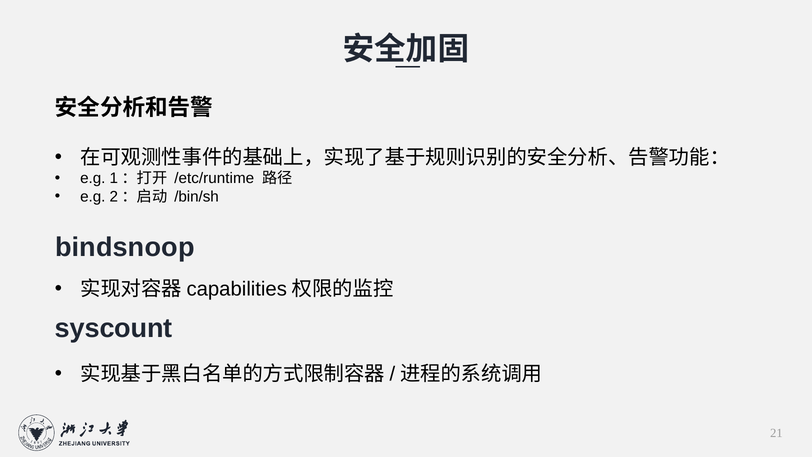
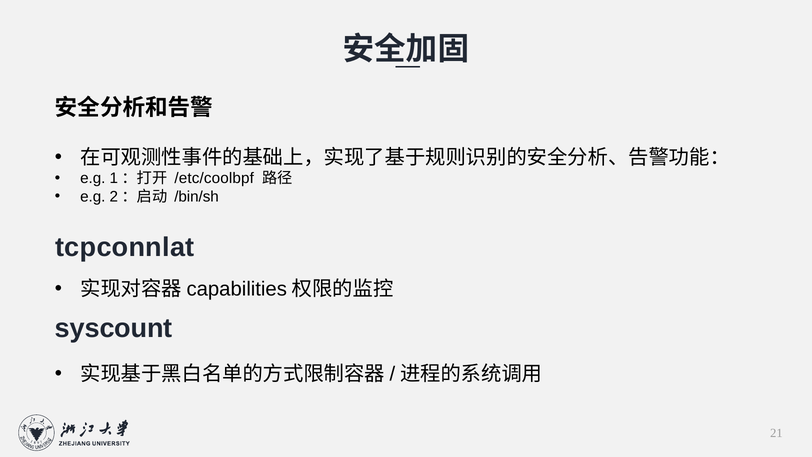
/etc/runtime: /etc/runtime -> /etc/coolbpf
bindsnoop: bindsnoop -> tcpconnlat
